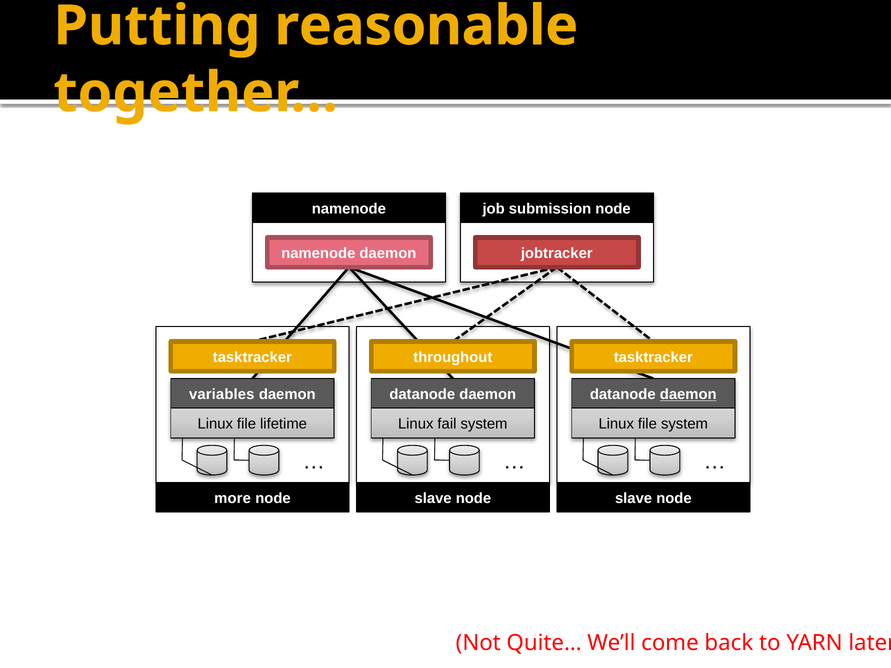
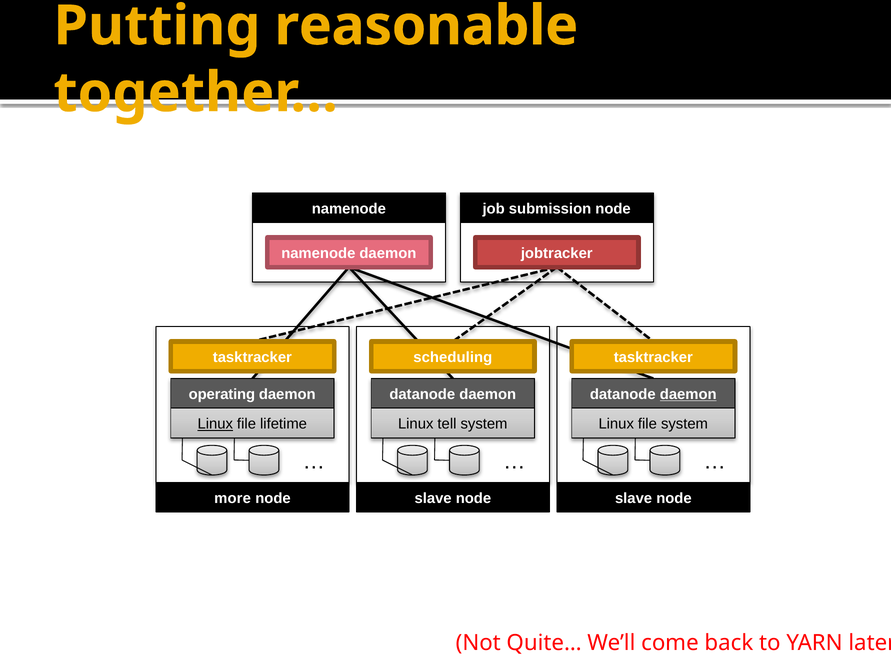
throughout: throughout -> scheduling
variables: variables -> operating
Linux at (215, 424) underline: none -> present
fail: fail -> tell
